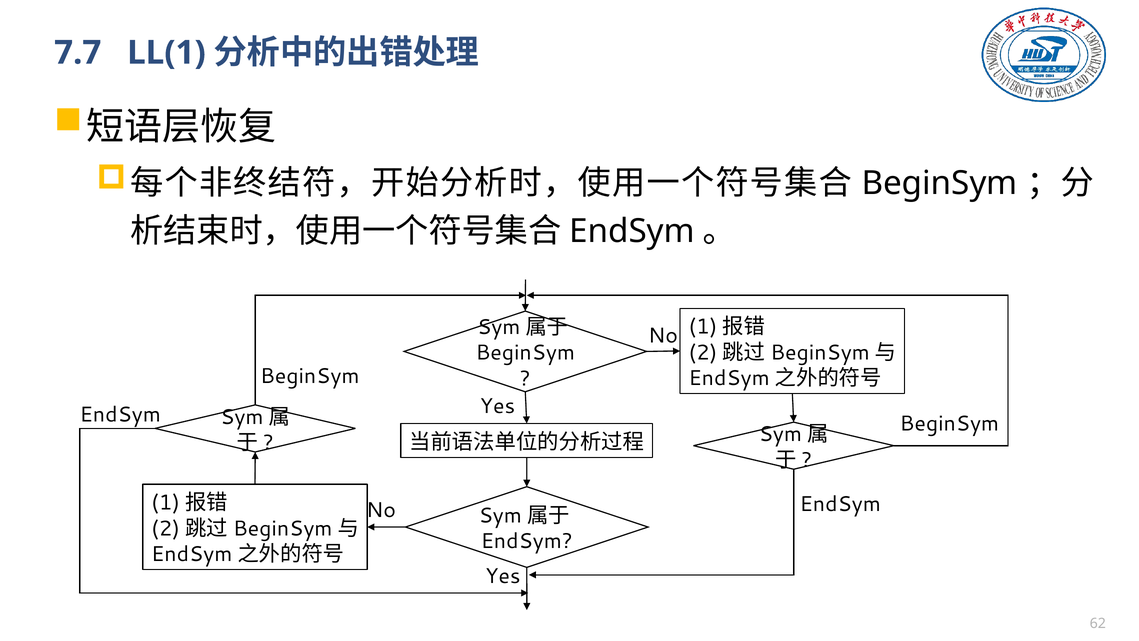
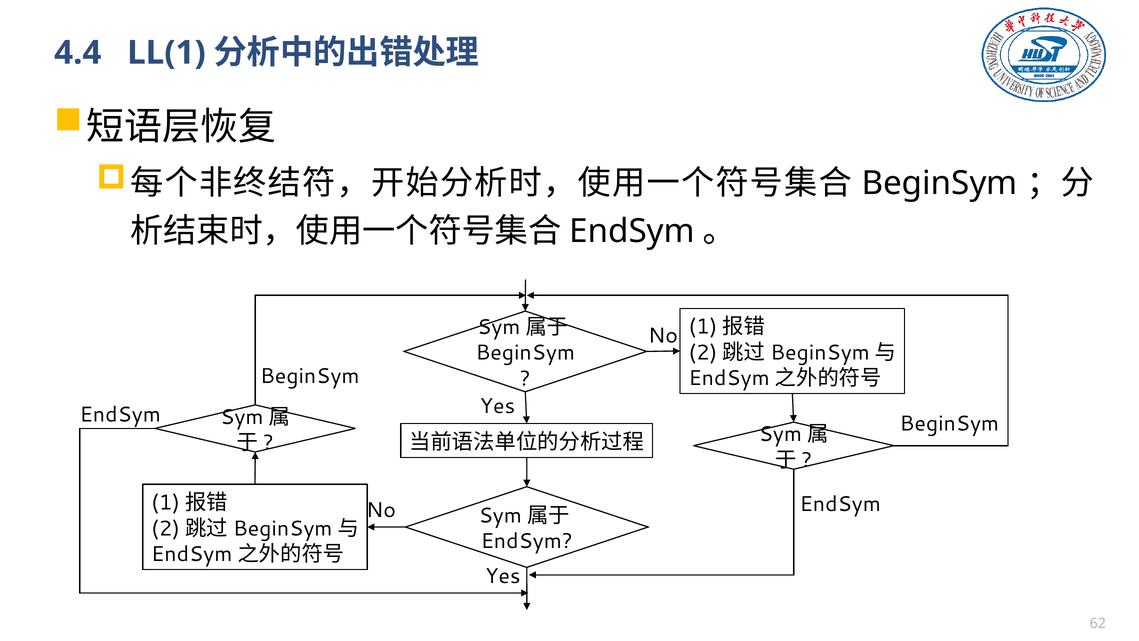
7.7: 7.7 -> 4.4
